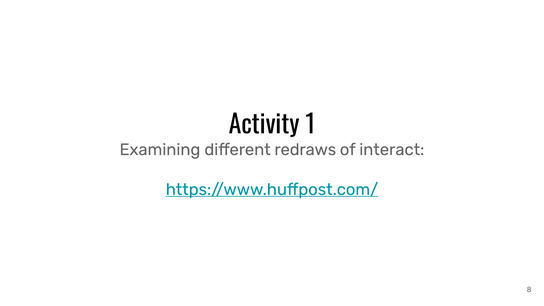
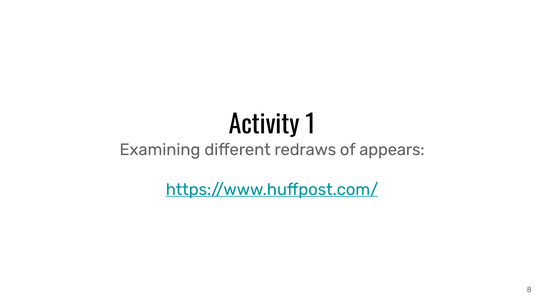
interact: interact -> appears
